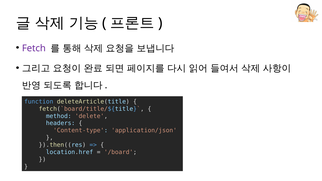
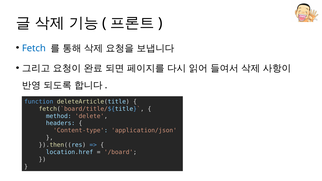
Fetch colour: purple -> blue
